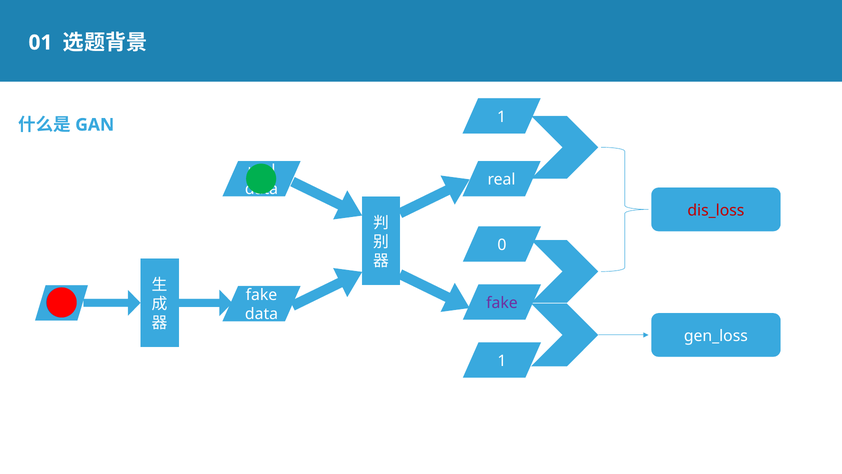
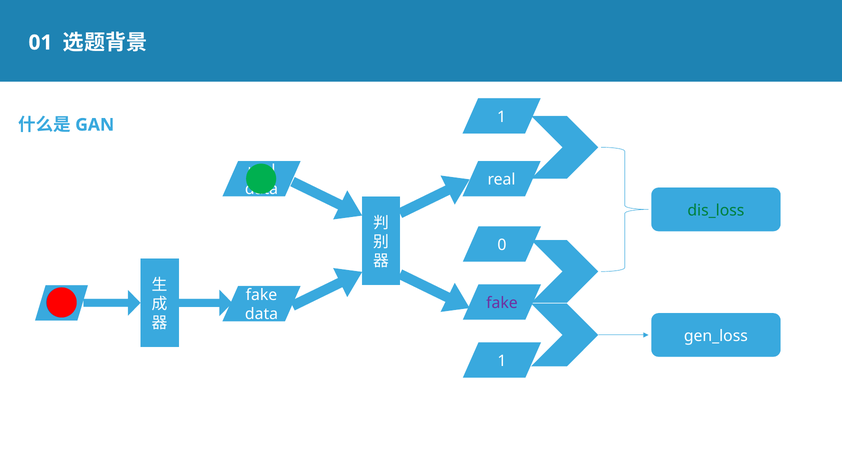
dis_loss colour: red -> green
